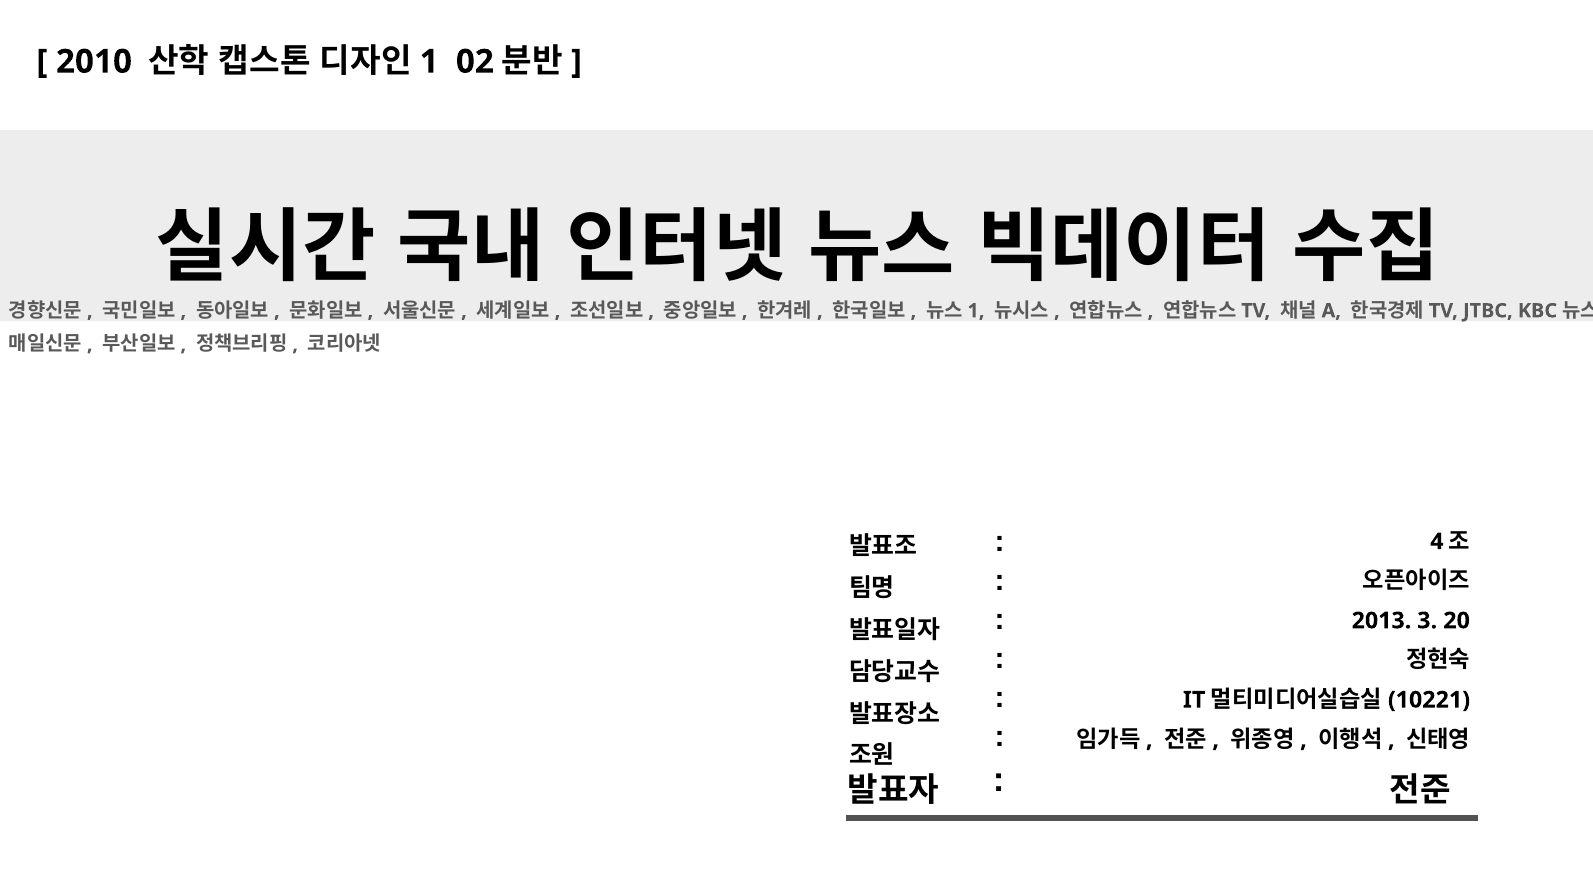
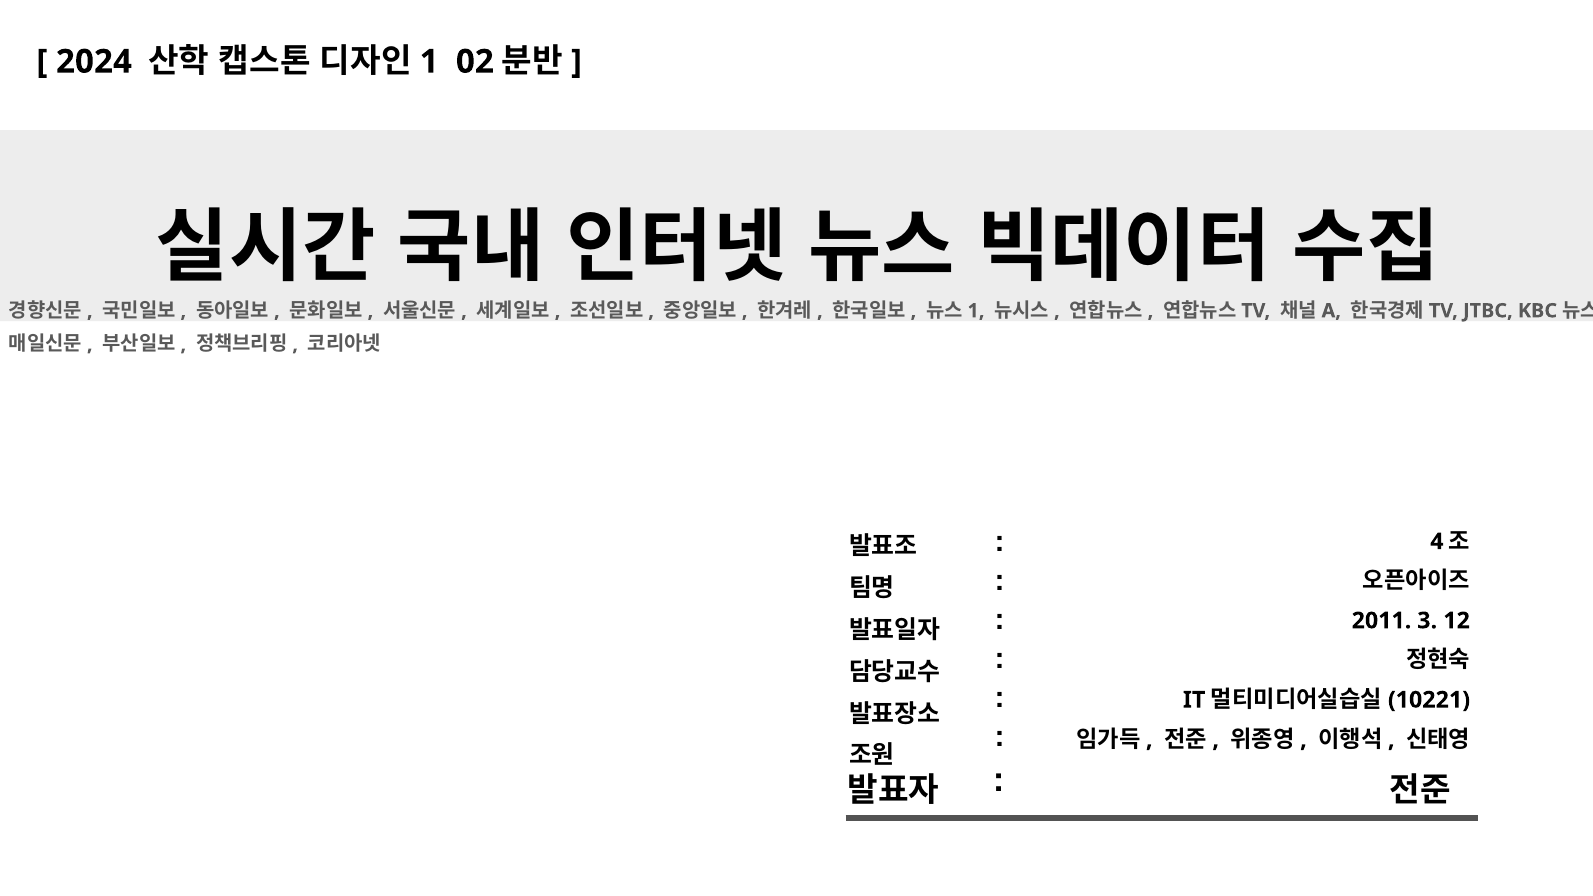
2010: 2010 -> 2024
2013: 2013 -> 2011
20: 20 -> 12
